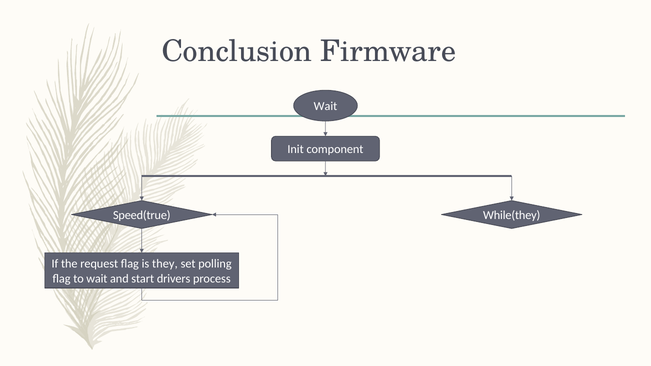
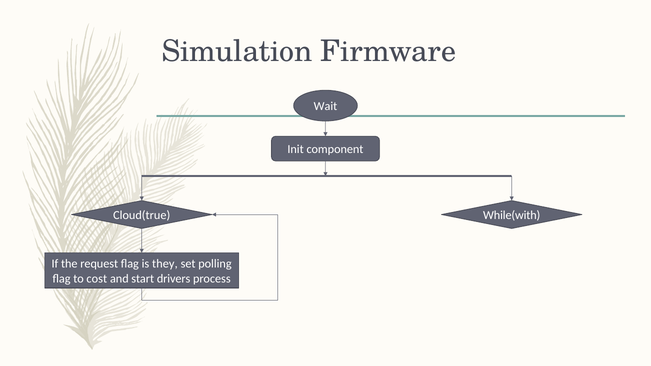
Conclusion: Conclusion -> Simulation
Speed(true: Speed(true -> Cloud(true
While(they: While(they -> While(with
to wait: wait -> cost
